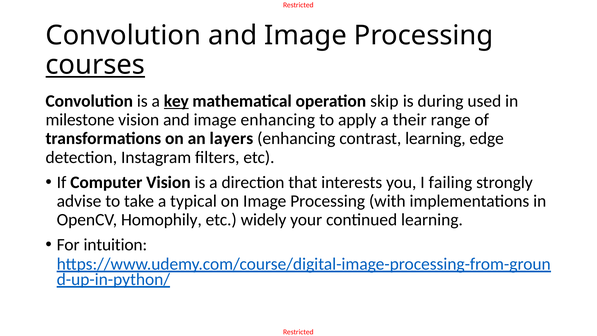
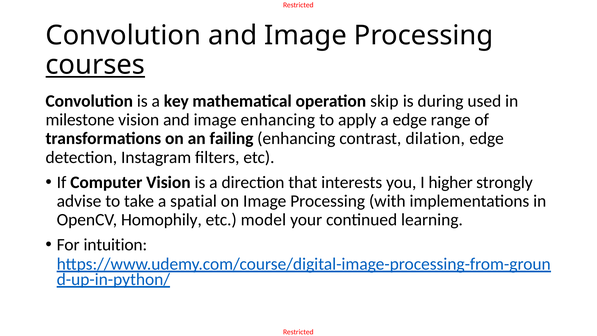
key underline: present -> none
a their: their -> edge
layers: layers -> failing
contrast learning: learning -> dilation
failing: failing -> higher
typical: typical -> spatial
widely: widely -> model
